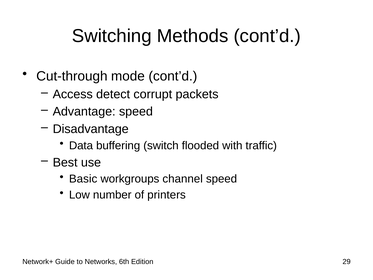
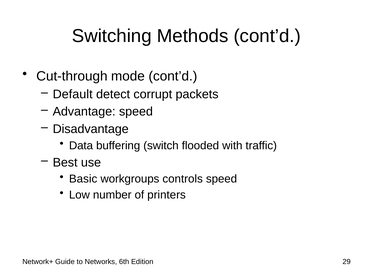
Access: Access -> Default
channel: channel -> controls
